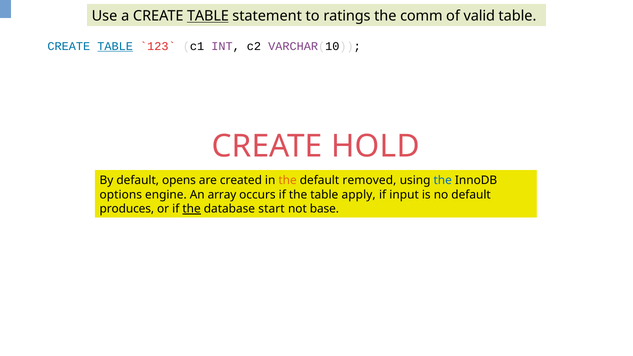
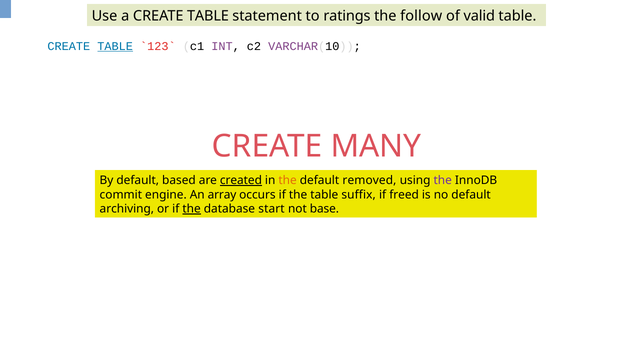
TABLE at (208, 16) underline: present -> none
comm: comm -> follow
HOLD: HOLD -> MANY
opens: opens -> based
created underline: none -> present
the at (443, 180) colour: blue -> purple
options: options -> commit
apply: apply -> suffix
input: input -> freed
produces: produces -> archiving
